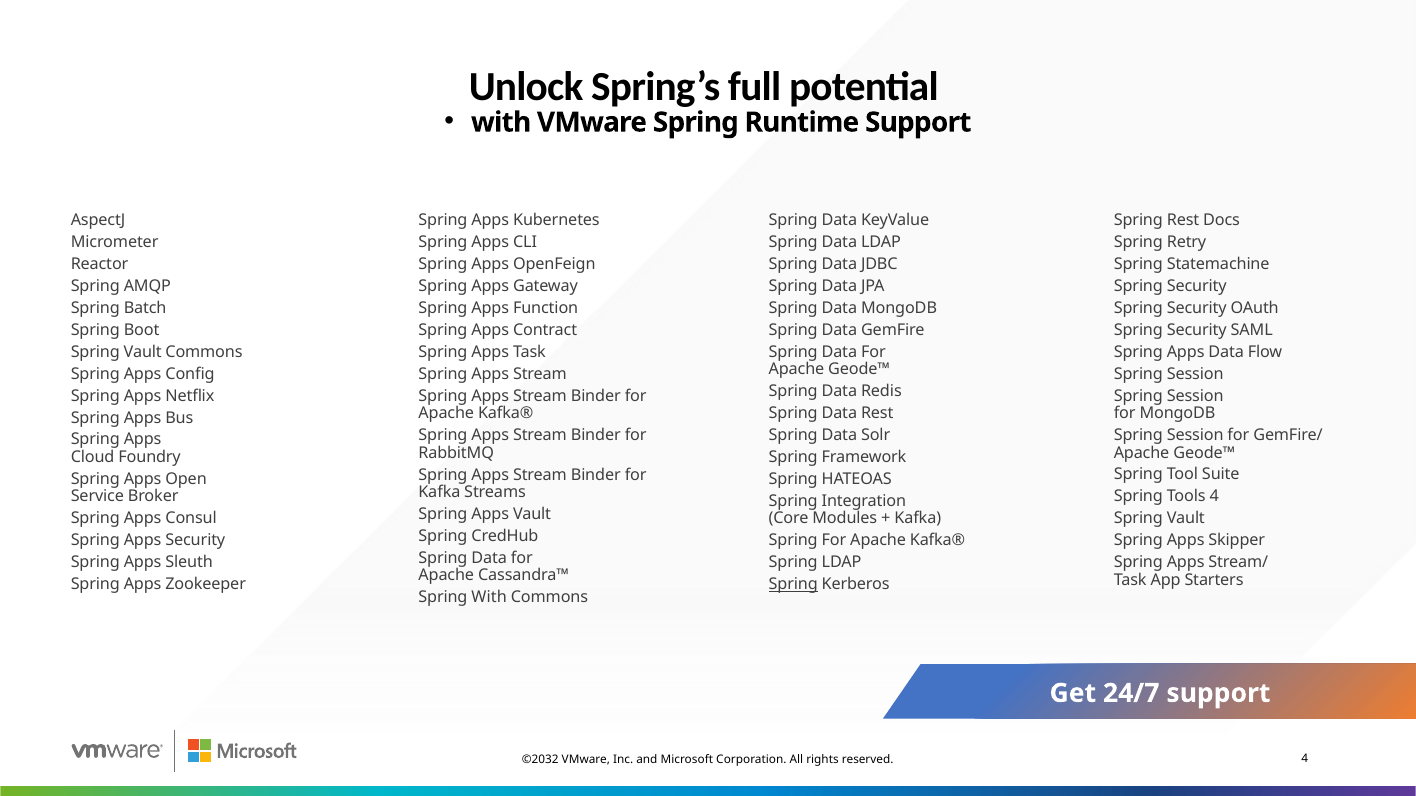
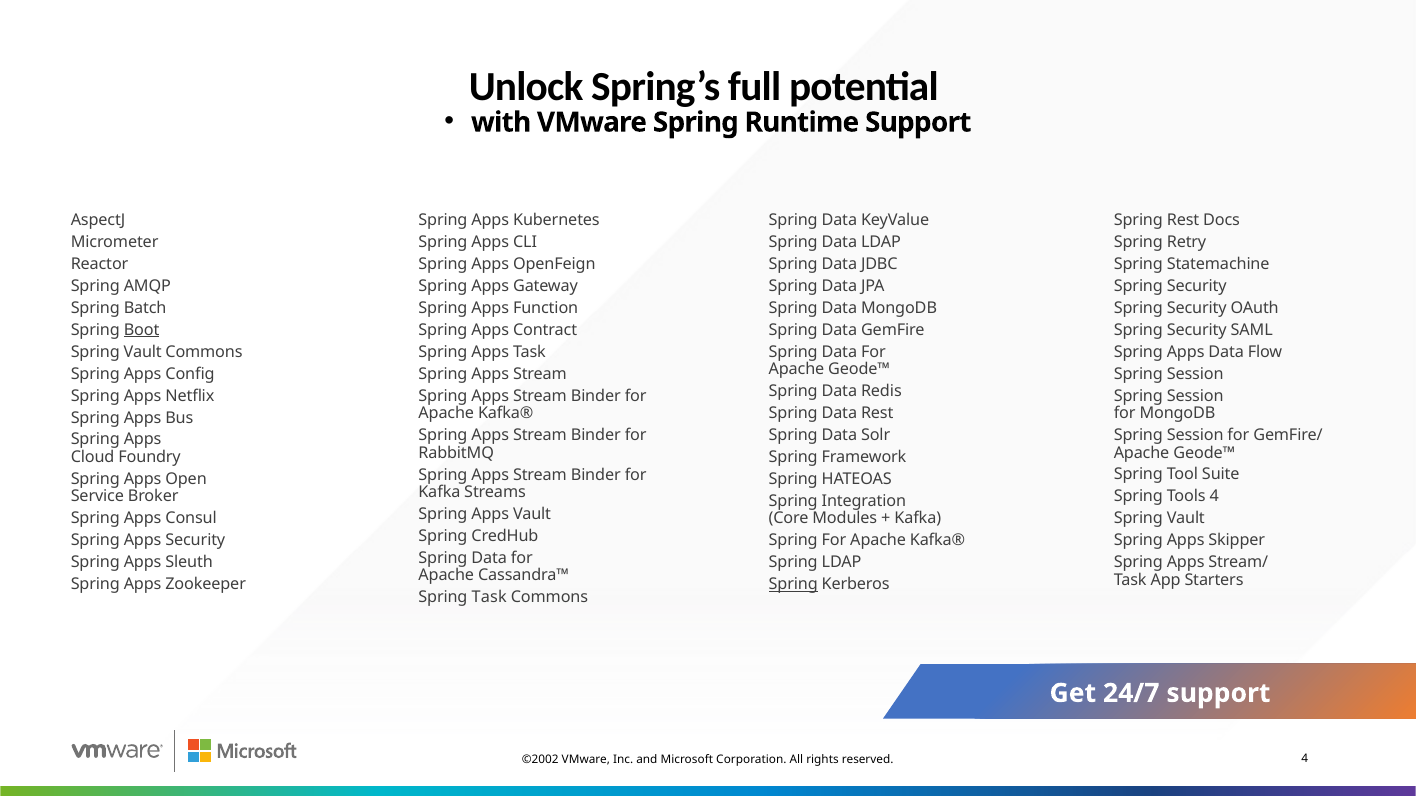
Boot underline: none -> present
Spring With: With -> Task
©2032: ©2032 -> ©2002
